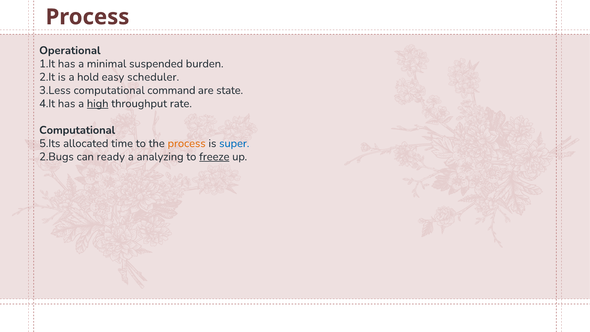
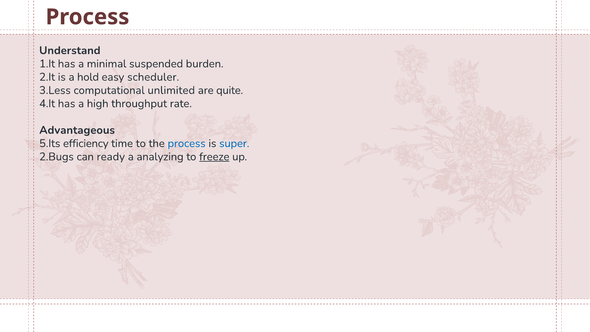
Operational: Operational -> Understand
command: command -> unlimited
state: state -> quite
high underline: present -> none
Computational at (77, 130): Computational -> Advantageous
allocated: allocated -> efficiency
process at (187, 143) colour: orange -> blue
